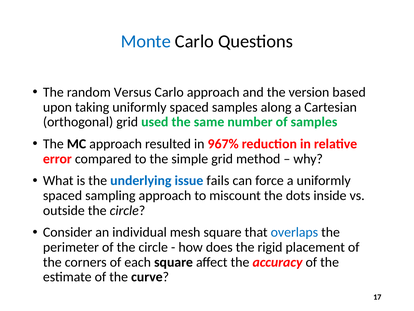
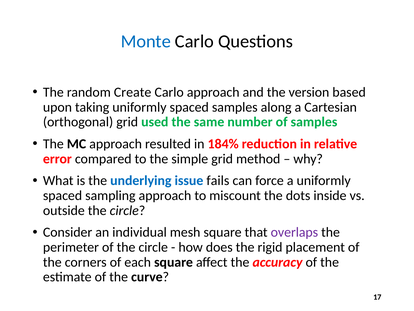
Versus: Versus -> Create
967%: 967% -> 184%
overlaps colour: blue -> purple
